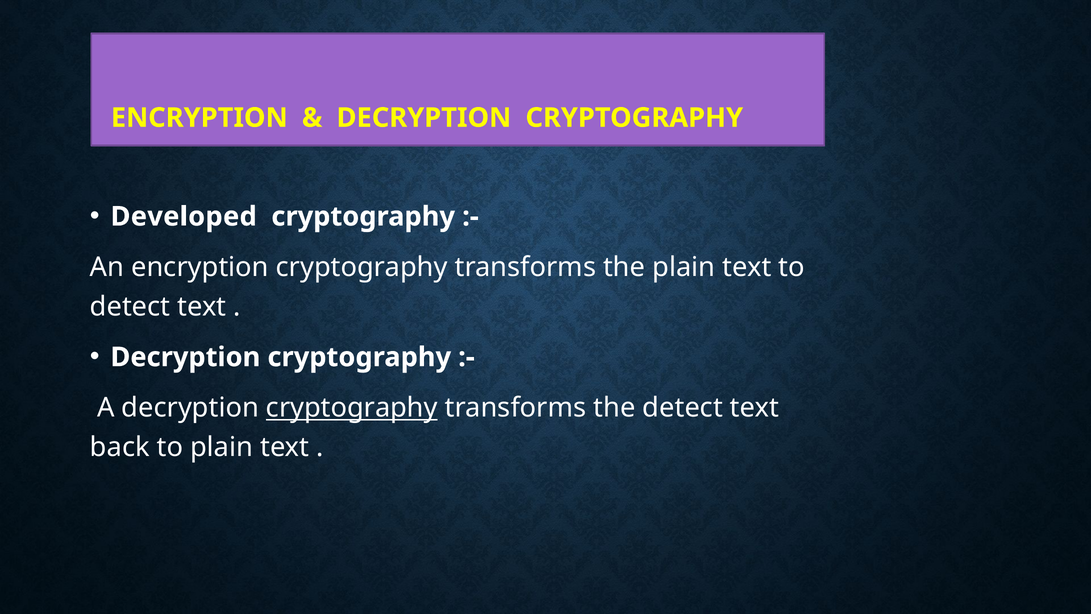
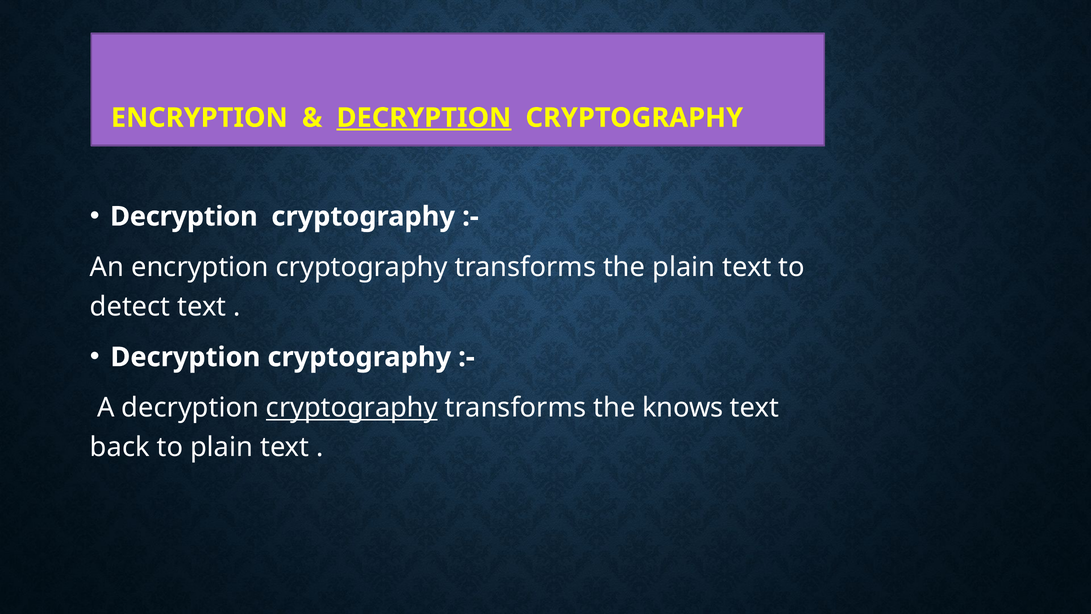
DECRYPTION at (424, 118) underline: none -> present
Developed at (184, 216): Developed -> Decryption
the detect: detect -> knows
